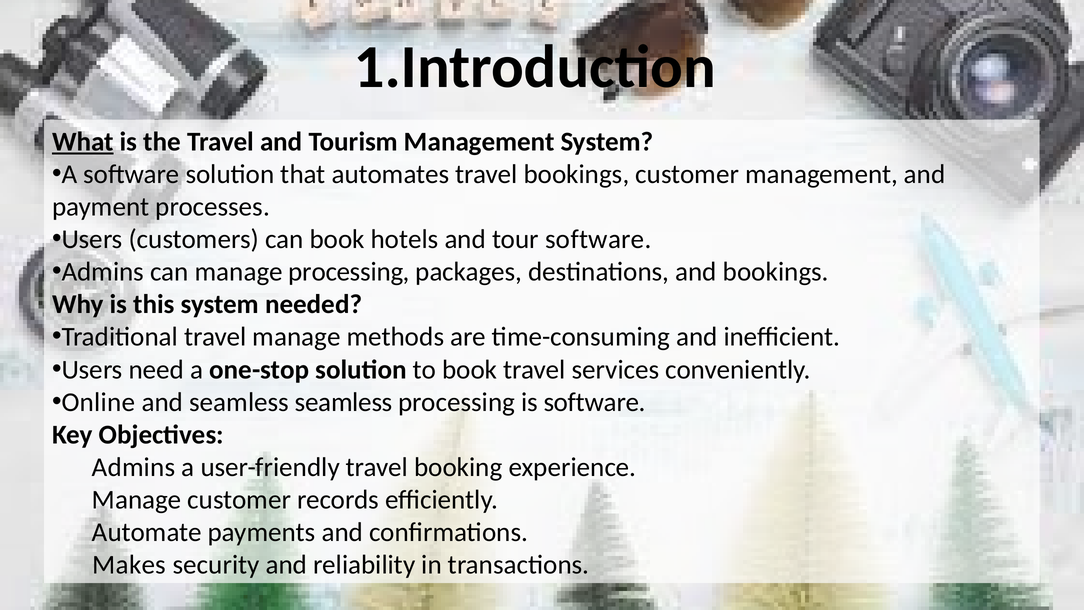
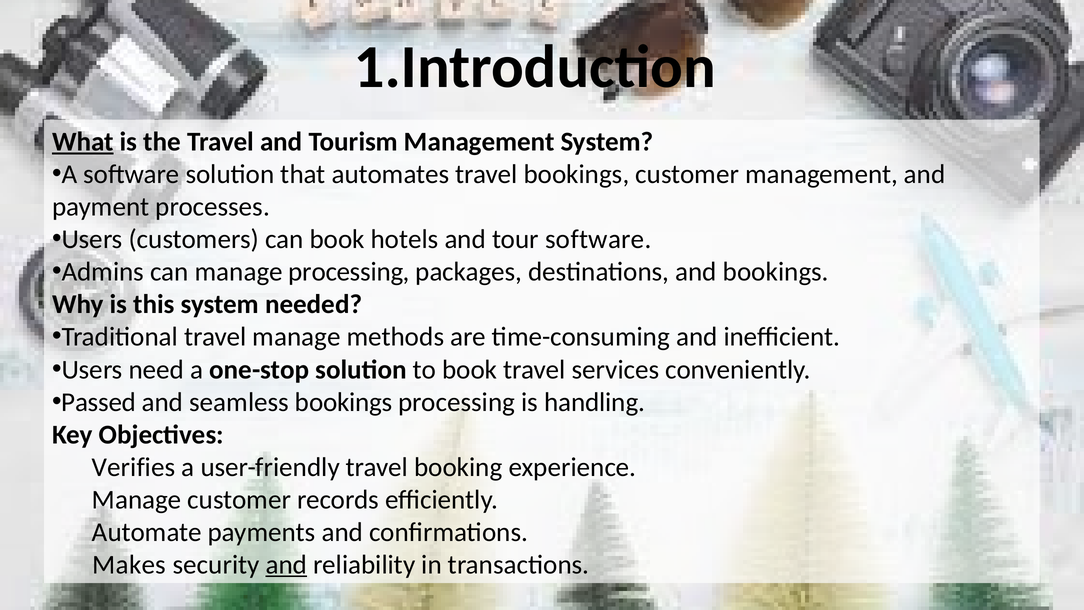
Online: Online -> Passed
seamless seamless: seamless -> bookings
is software: software -> handling
Admins at (134, 467): Admins -> Verifies
and at (286, 565) underline: none -> present
